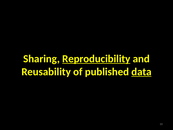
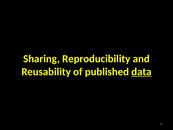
Reproducibility underline: present -> none
